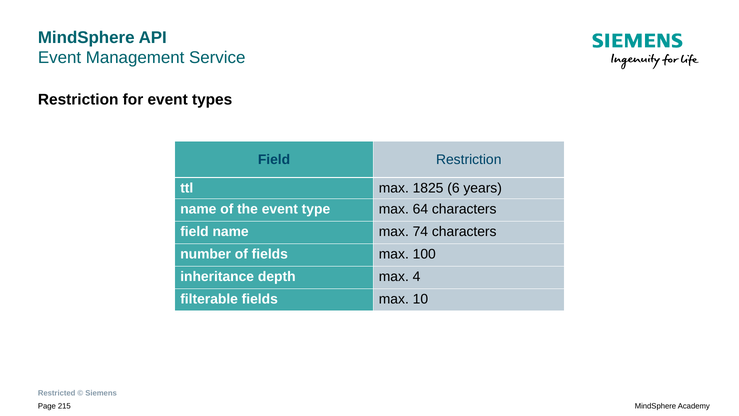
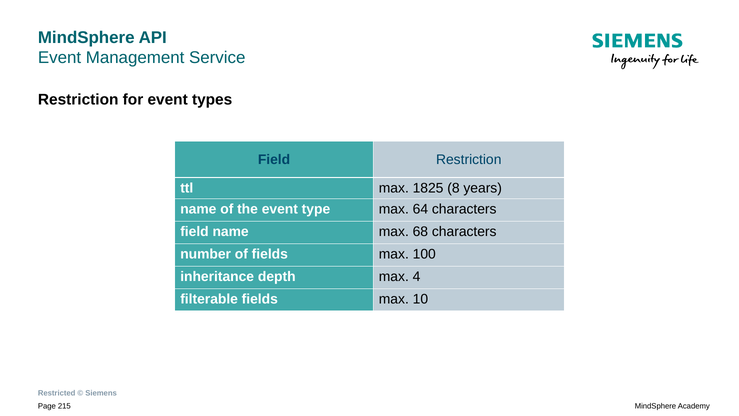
6: 6 -> 8
74: 74 -> 68
